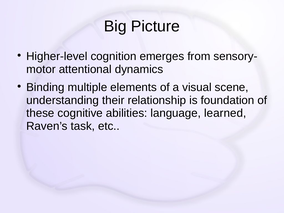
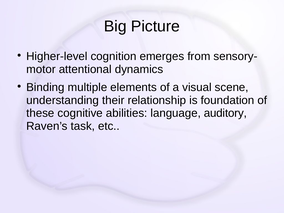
learned: learned -> auditory
